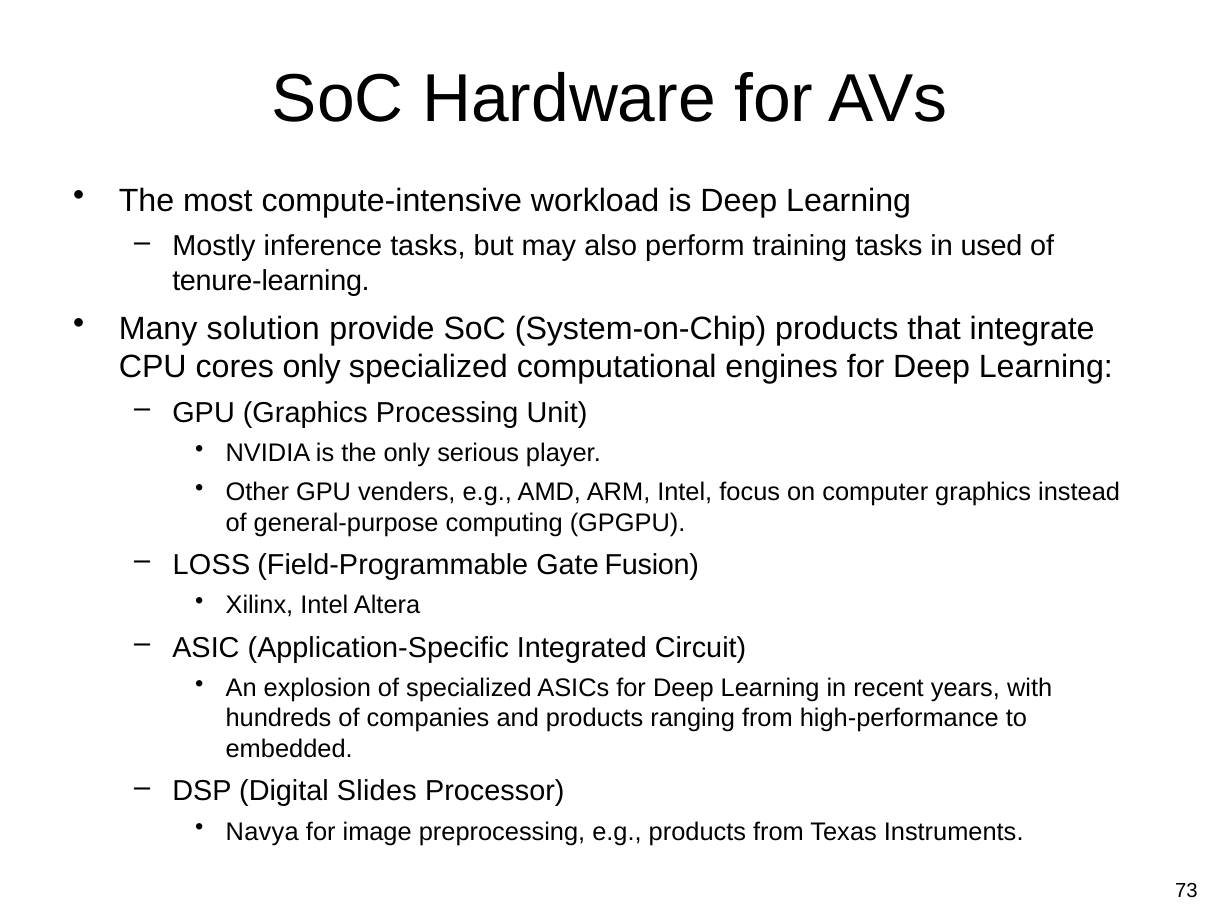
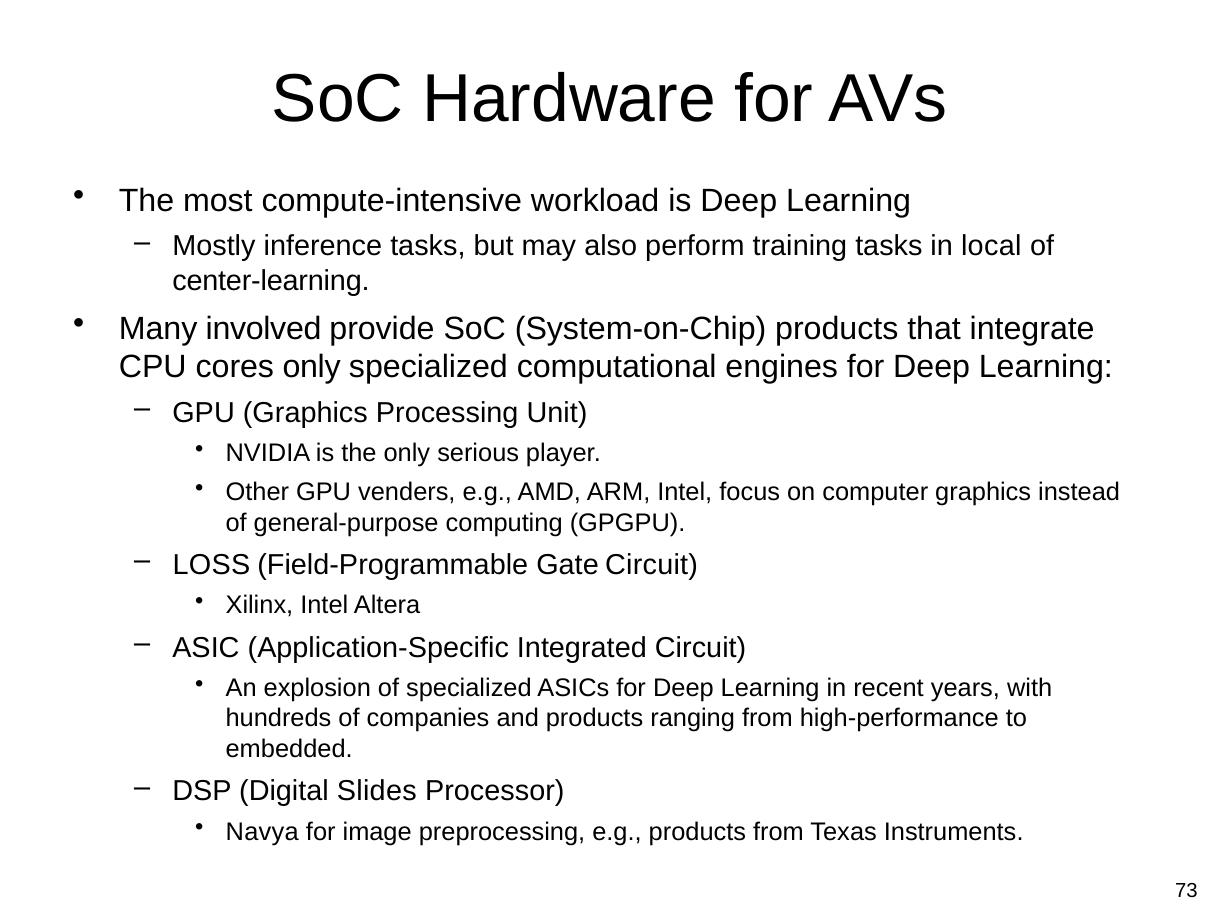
used: used -> local
tenure-learning: tenure-learning -> center-learning
solution: solution -> involved
Gate Fusion: Fusion -> Circuit
